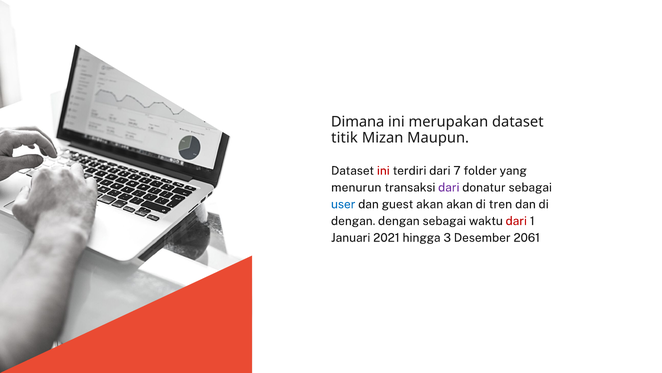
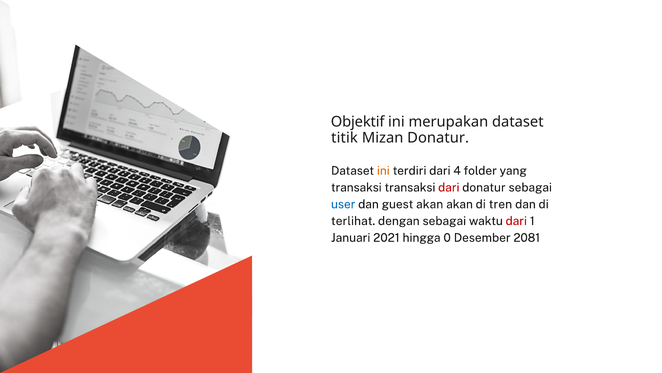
Dimana: Dimana -> Objektif
Mizan Maupun: Maupun -> Donatur
ini at (383, 170) colour: red -> orange
7: 7 -> 4
menurun at (356, 187): menurun -> transaksi
dari at (449, 187) colour: purple -> red
dengan at (353, 221): dengan -> terlihat
3: 3 -> 0
2061: 2061 -> 2081
